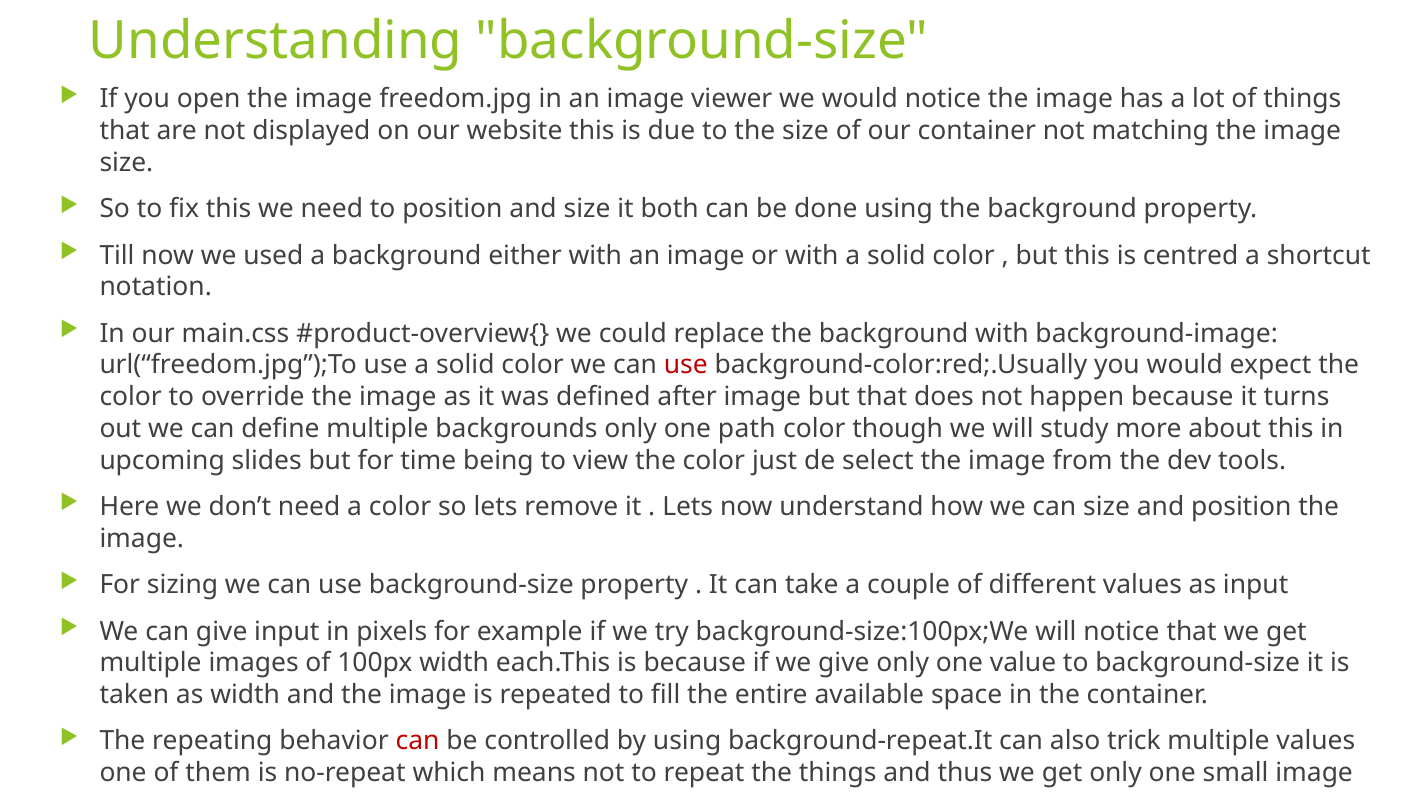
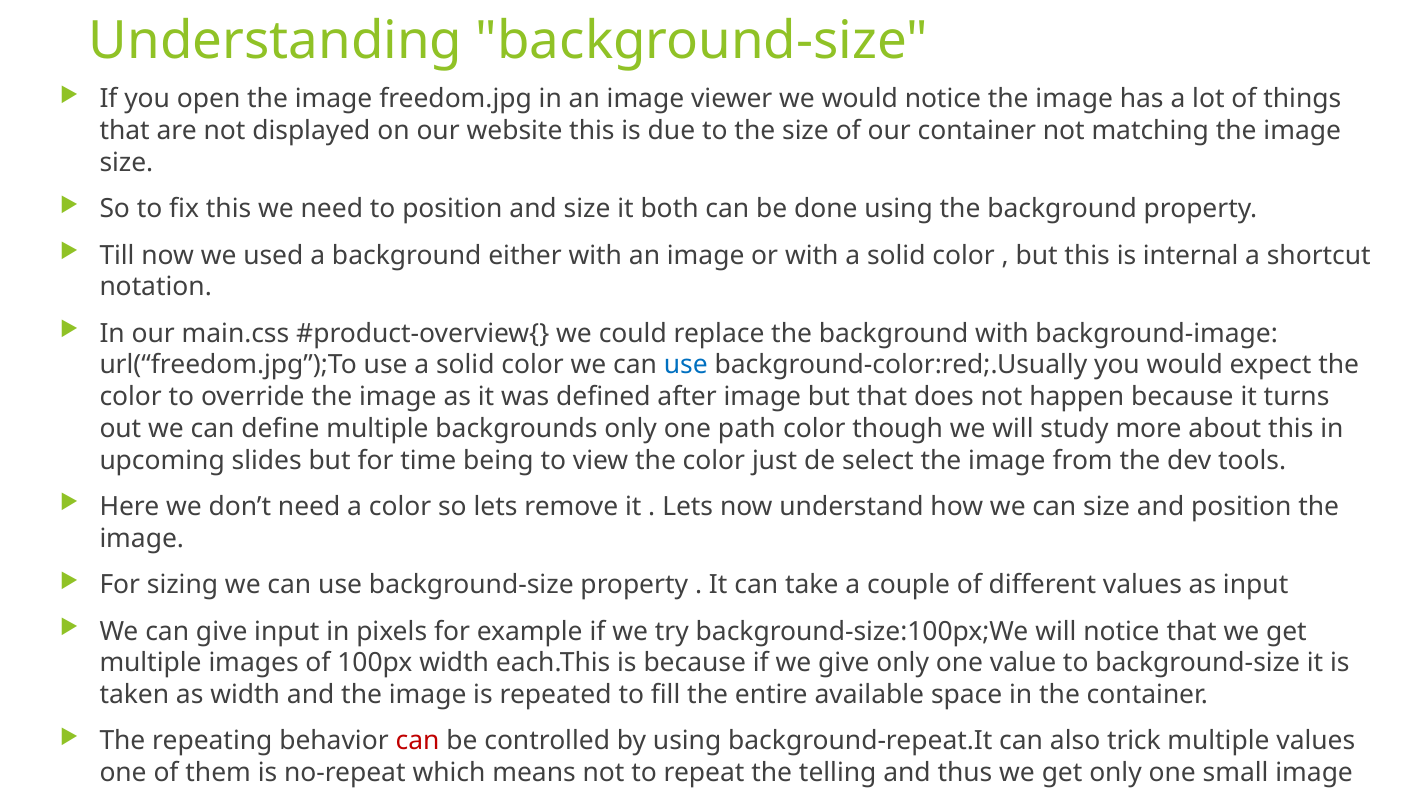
centred: centred -> internal
use at (686, 365) colour: red -> blue
the things: things -> telling
